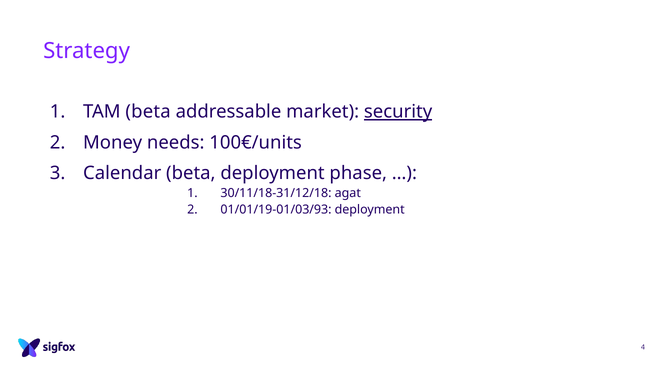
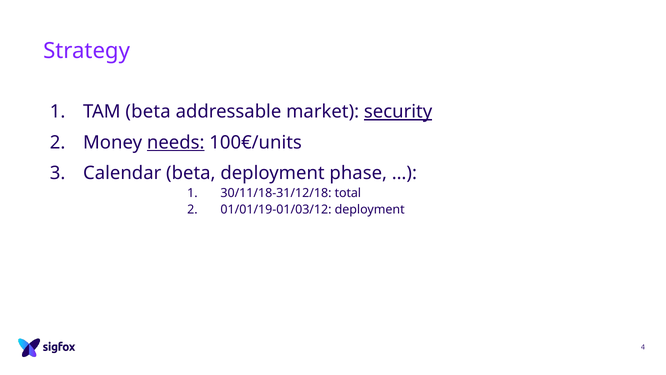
needs underline: none -> present
agat: agat -> total
01/01/19-01/03/93: 01/01/19-01/03/93 -> 01/01/19-01/03/12
